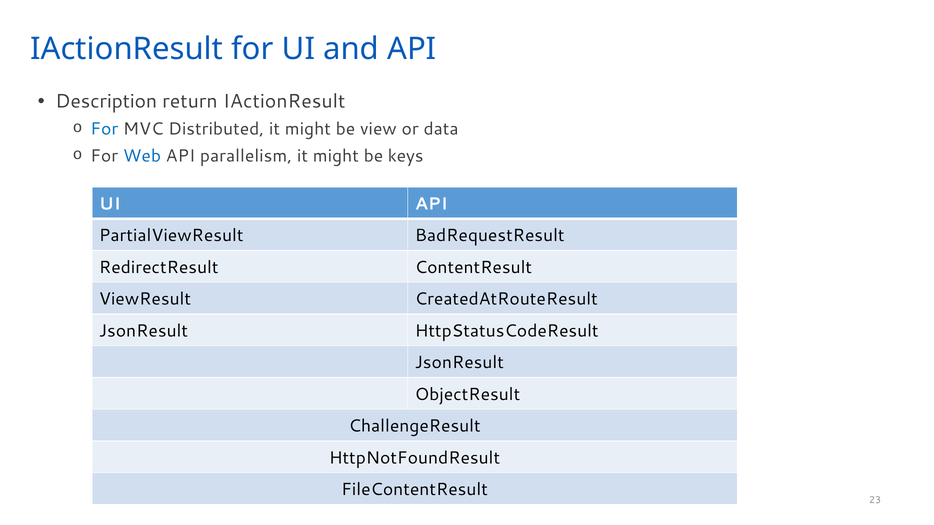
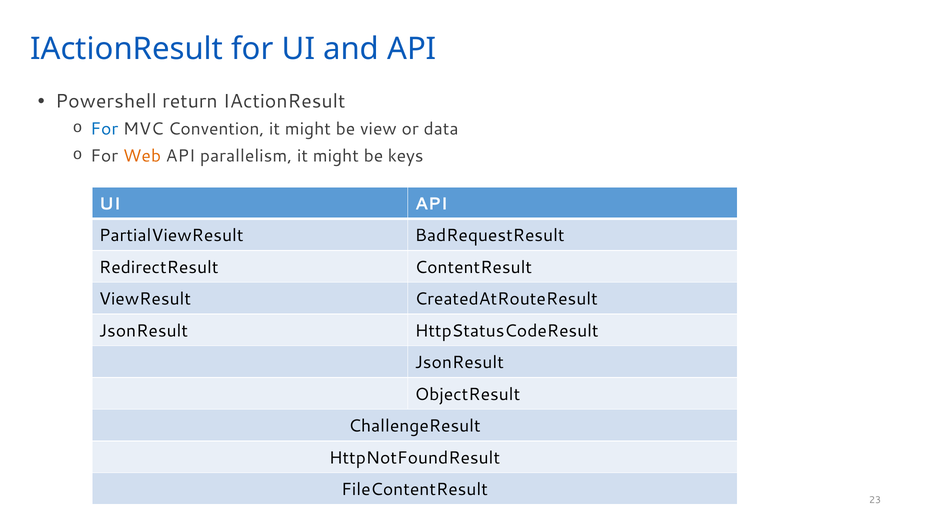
Description: Description -> Powershell
Distributed: Distributed -> Convention
Web colour: blue -> orange
